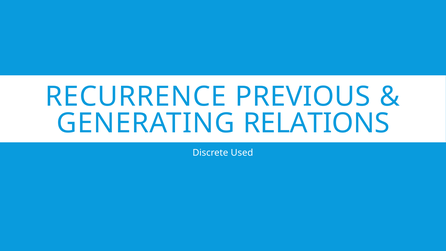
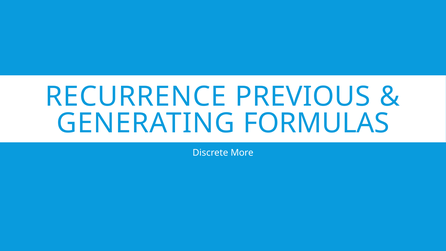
RELATIONS: RELATIONS -> FORMULAS
Used: Used -> More
